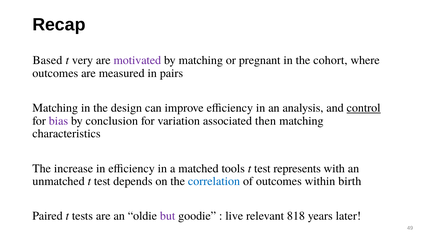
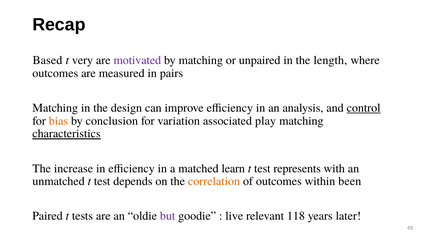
pregnant: pregnant -> unpaired
cohort: cohort -> length
bias colour: purple -> orange
then: then -> play
characteristics underline: none -> present
tools: tools -> learn
correlation colour: blue -> orange
birth: birth -> been
818: 818 -> 118
